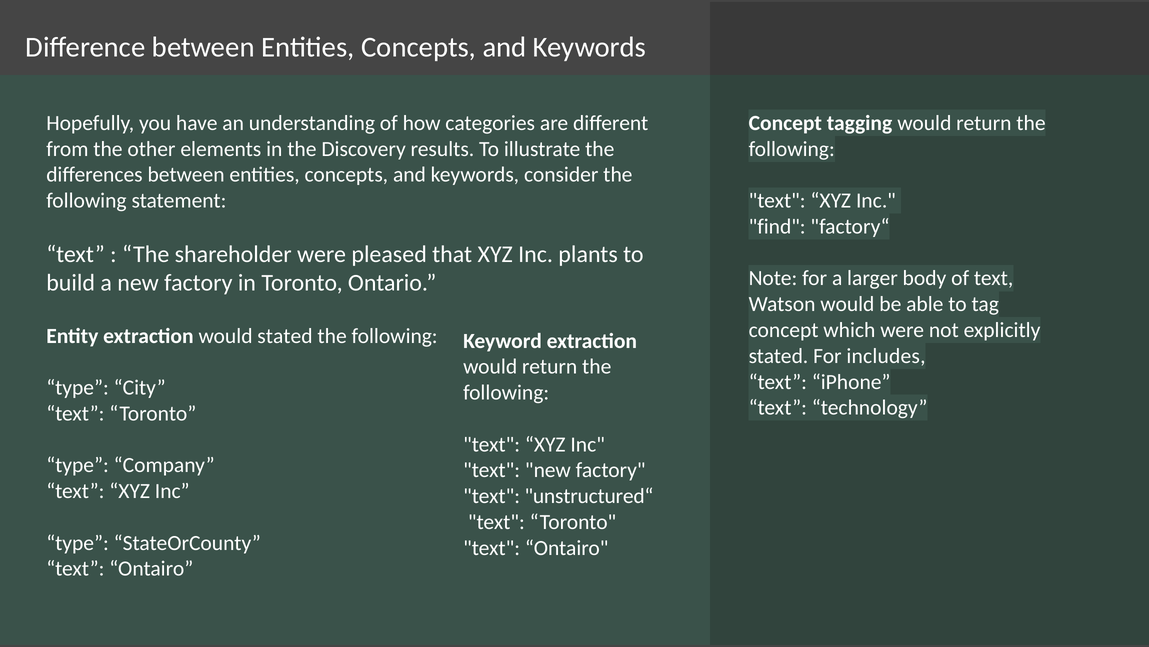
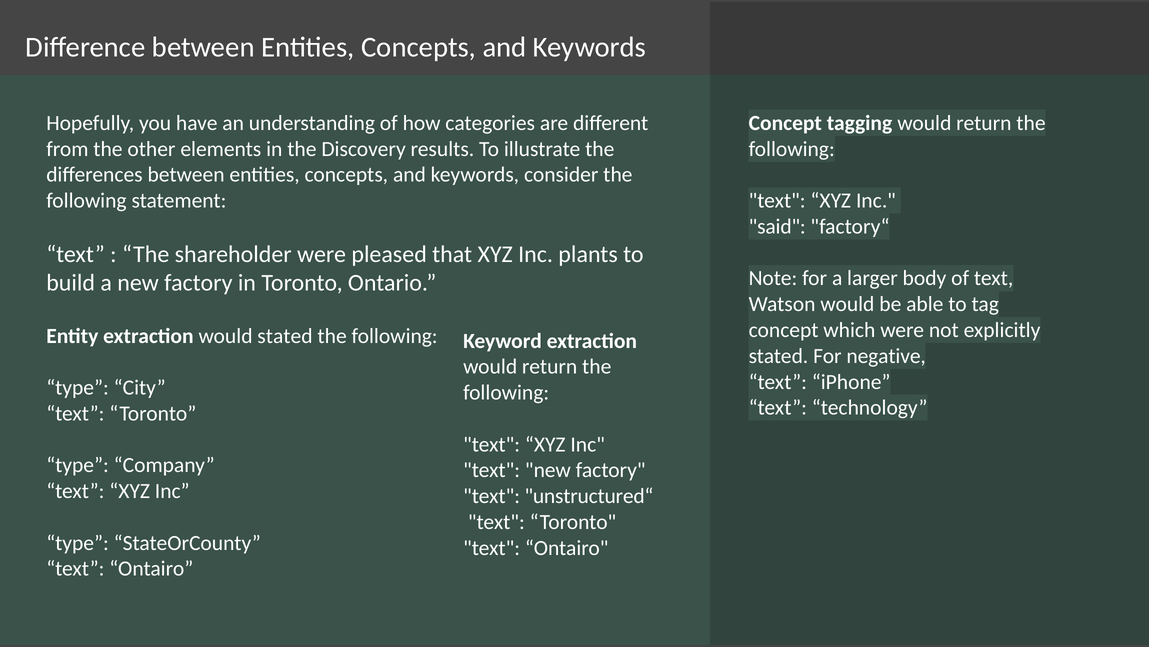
find: find -> said
includes: includes -> negative
